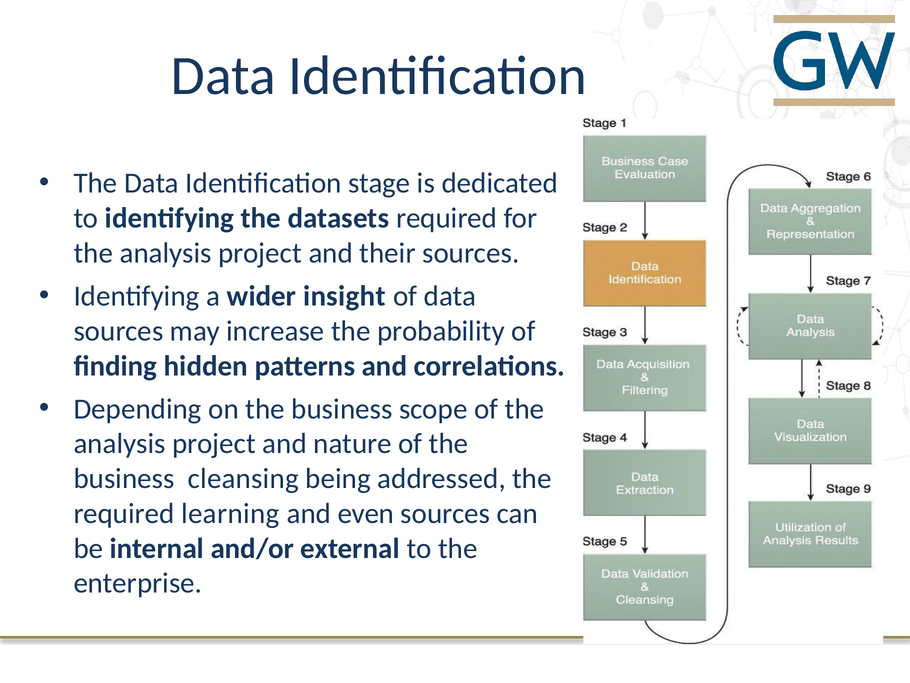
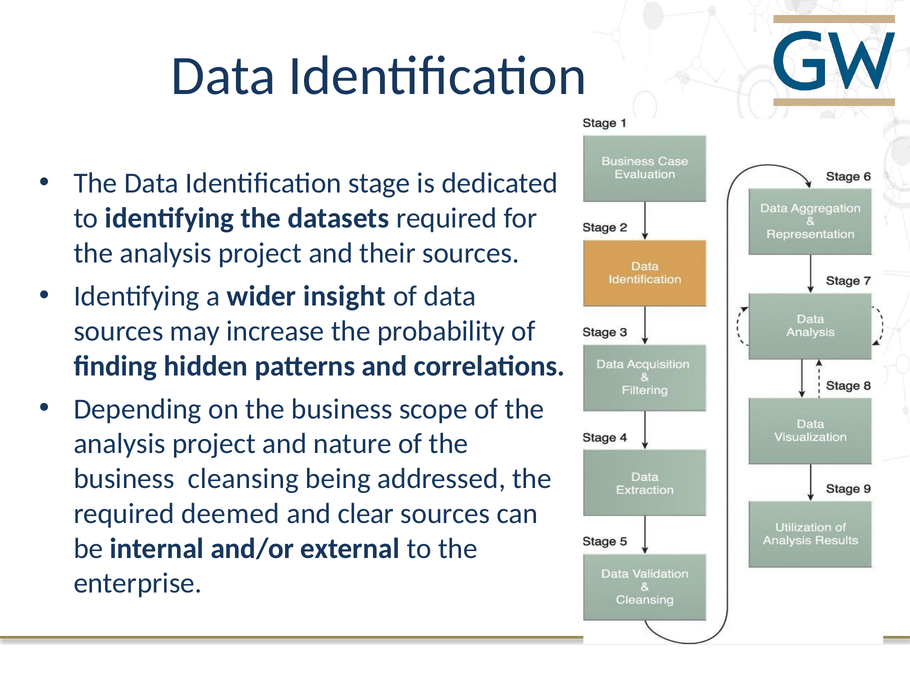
learning: learning -> deemed
even: even -> clear
